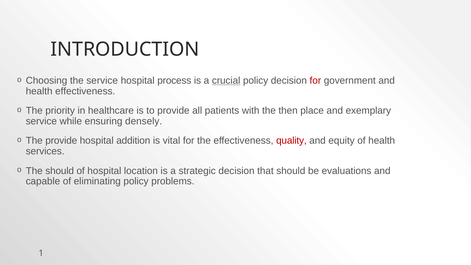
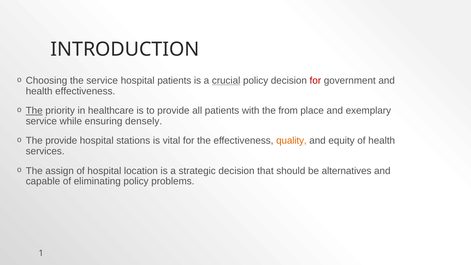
hospital process: process -> patients
The at (34, 111) underline: none -> present
then: then -> from
addition: addition -> stations
quality colour: red -> orange
The should: should -> assign
evaluations: evaluations -> alternatives
